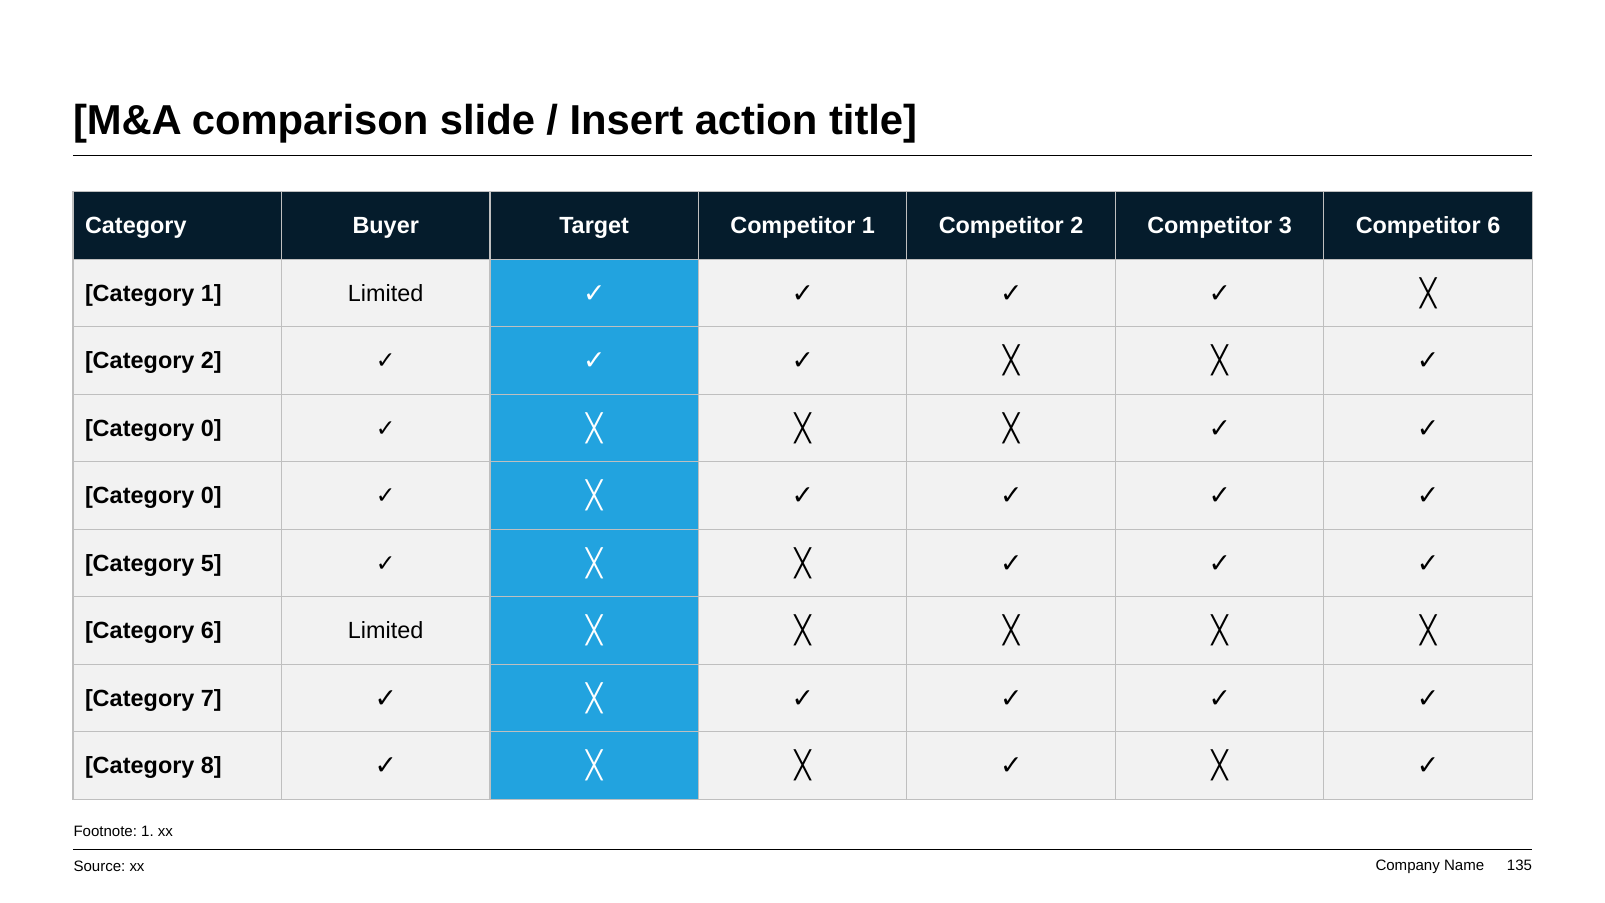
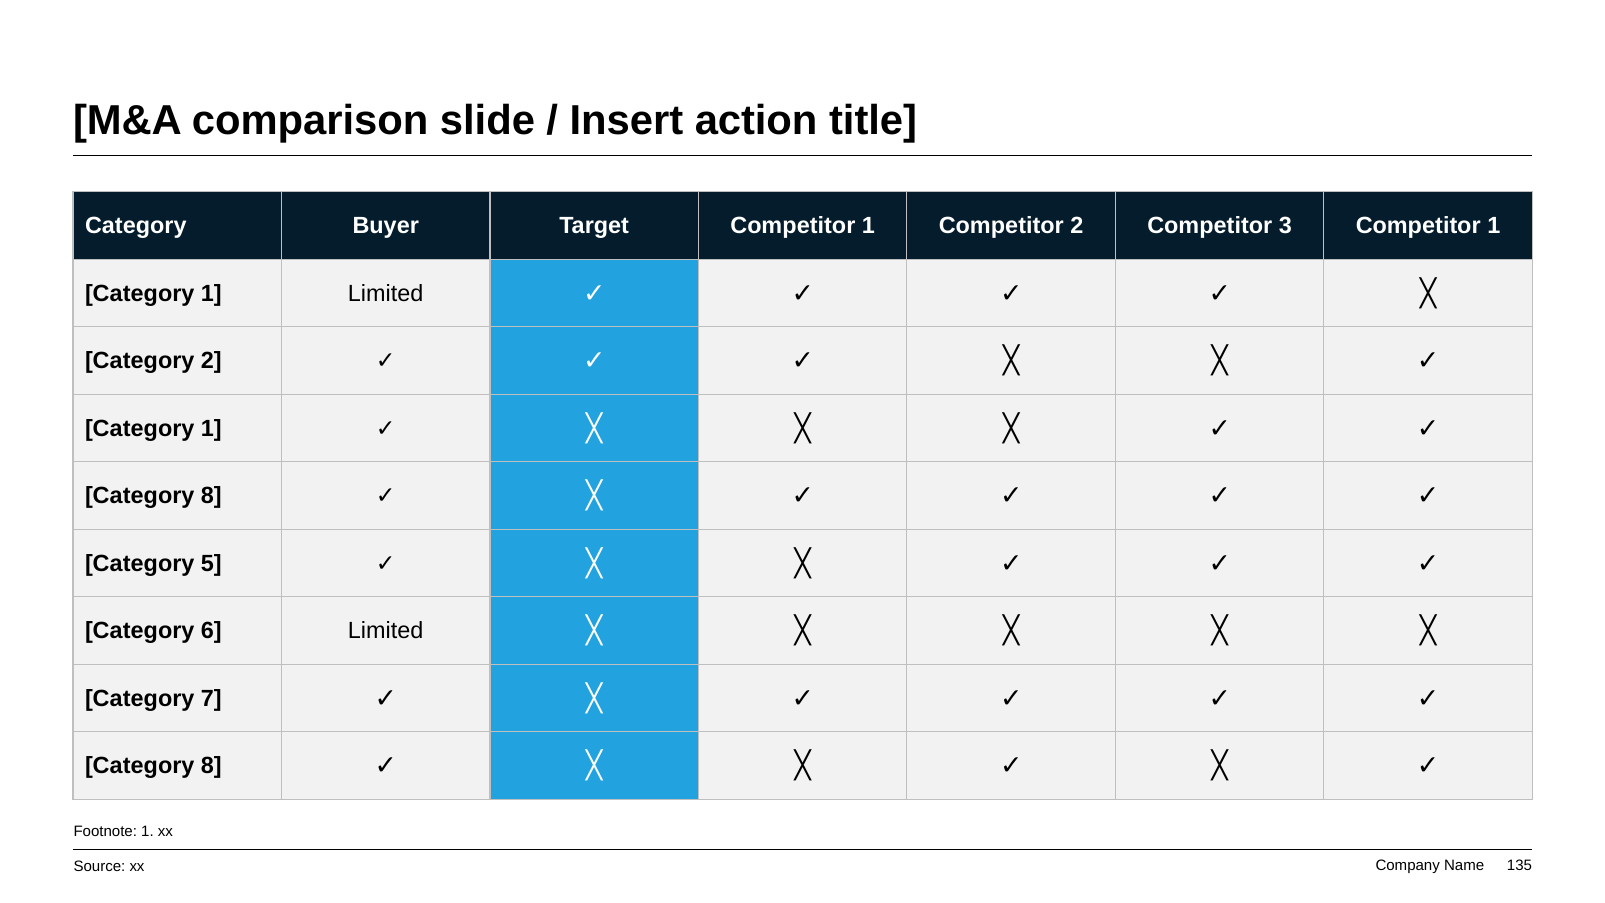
3 Competitor 6: 6 -> 1
0 at (211, 428): 0 -> 1
0 at (211, 496): 0 -> 8
